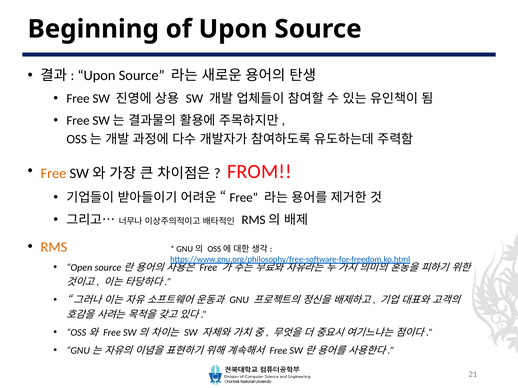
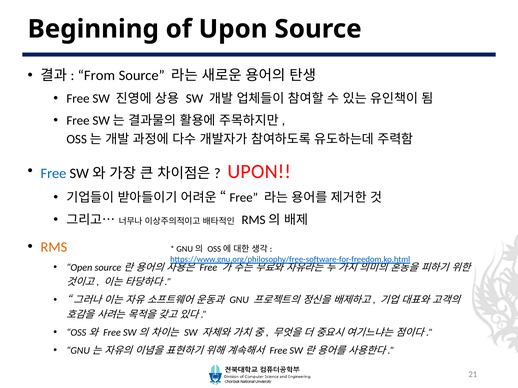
Upon at (97, 76): Upon -> From
Free at (53, 174) colour: orange -> blue
FROM at (259, 172): FROM -> UPON
